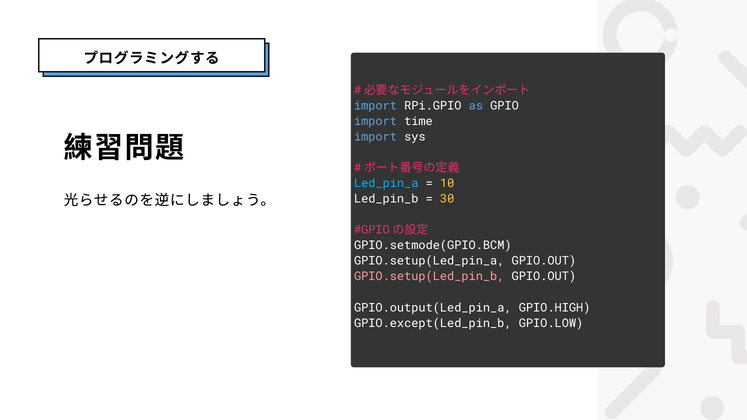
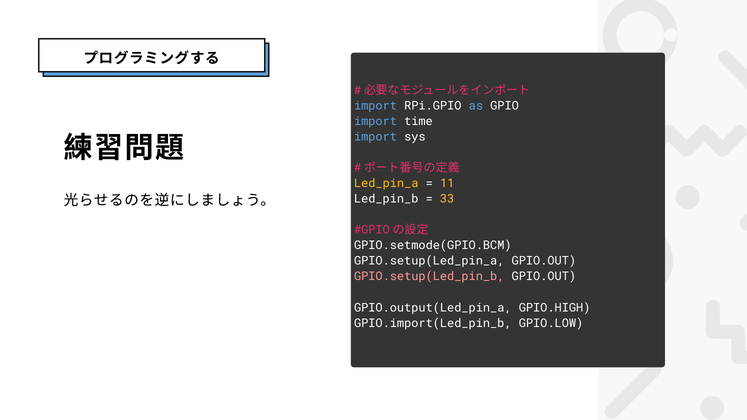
Led_pin_a colour: light blue -> yellow
10: 10 -> 11
30: 30 -> 33
GPIO.except(Led_pin_b: GPIO.except(Led_pin_b -> GPIO.import(Led_pin_b
